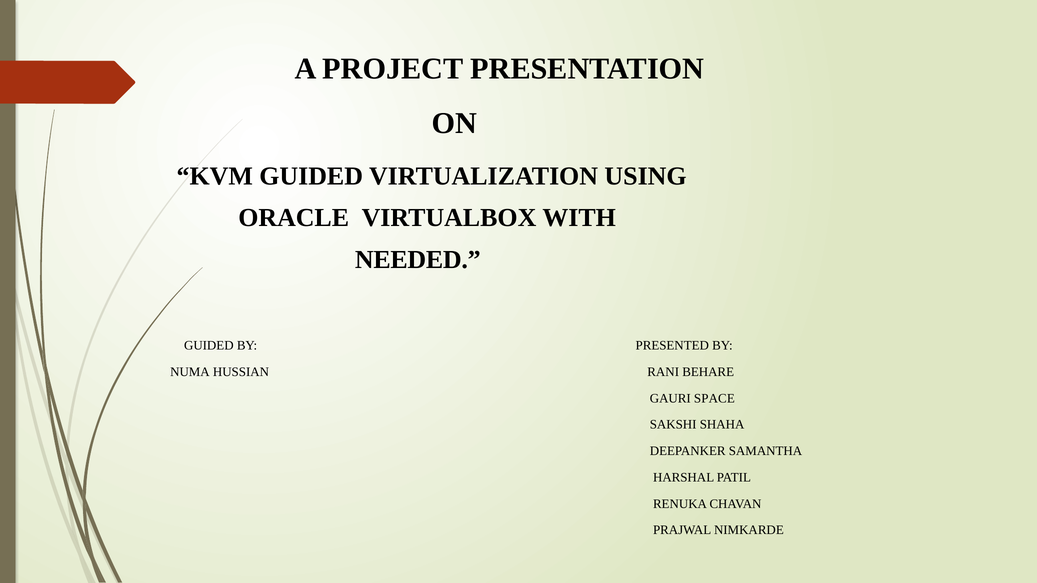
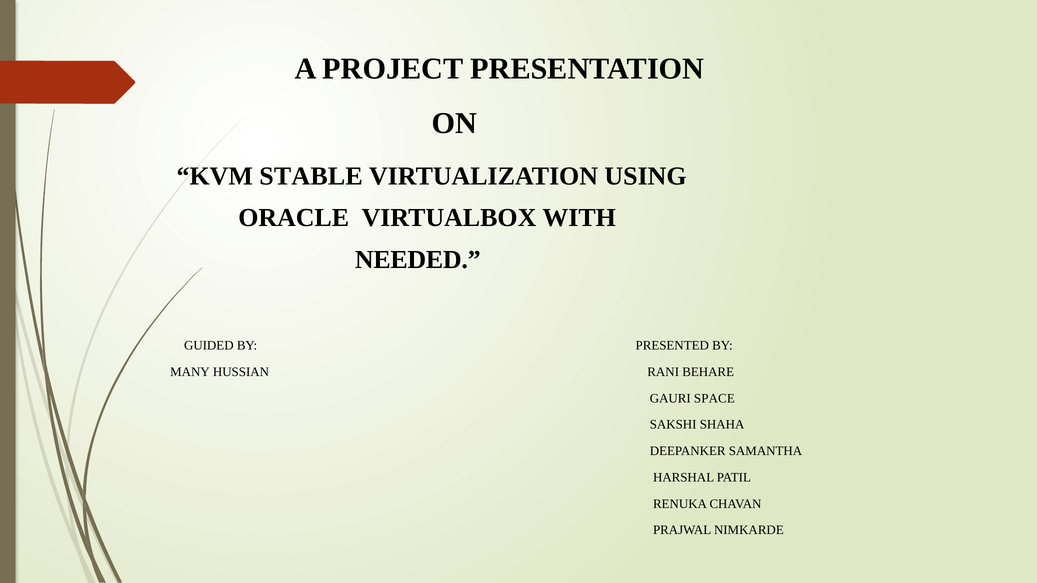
KVM GUIDED: GUIDED -> STABLE
NUMA: NUMA -> MANY
